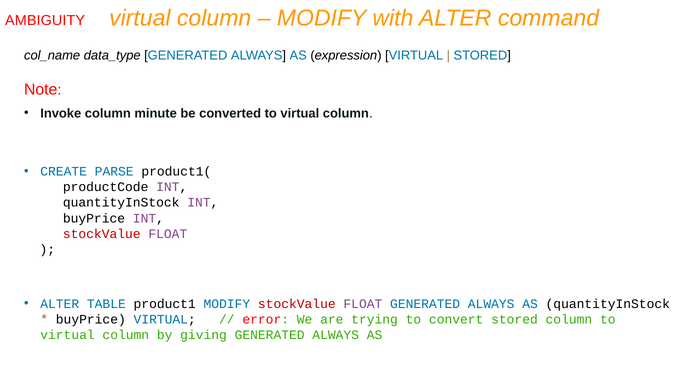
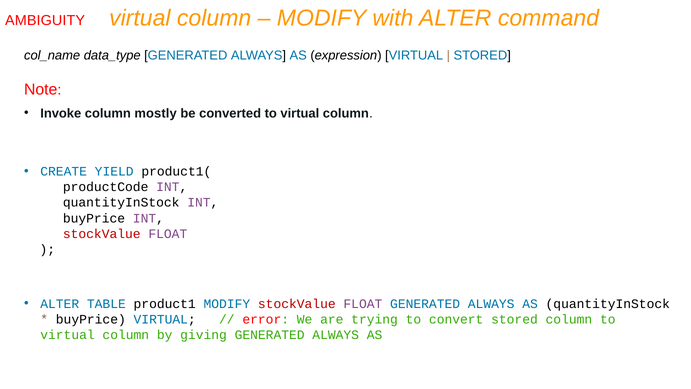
minute: minute -> mostly
PARSE: PARSE -> YIELD
